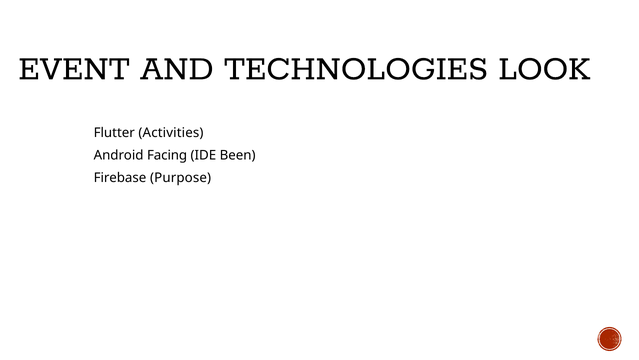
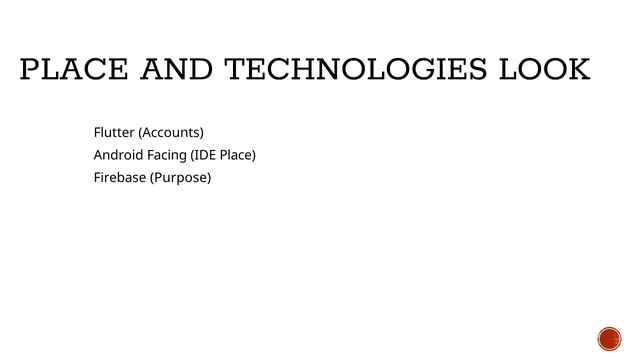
EVENT at (74, 67): EVENT -> PLACE
Activities: Activities -> Accounts
IDE Been: Been -> Place
